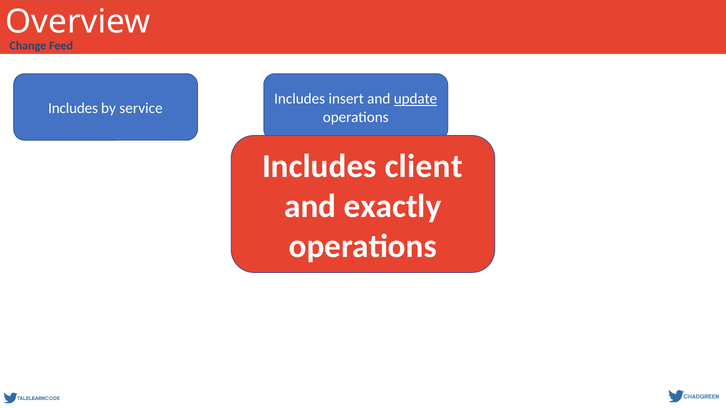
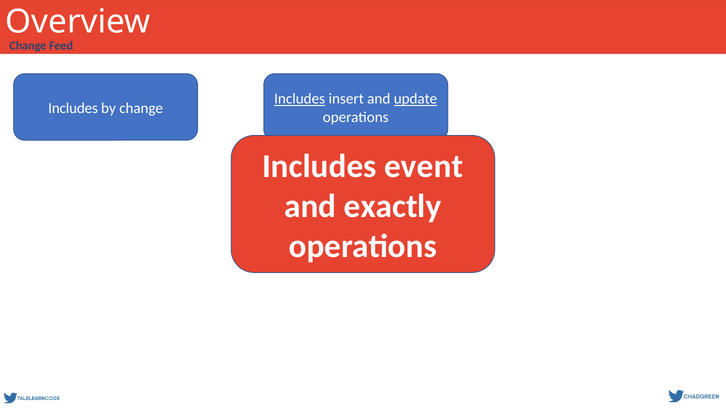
Includes at (300, 99) underline: none -> present
by service: service -> change
client: client -> event
